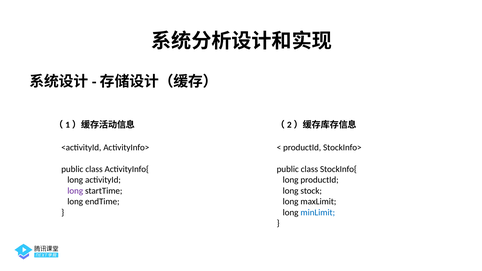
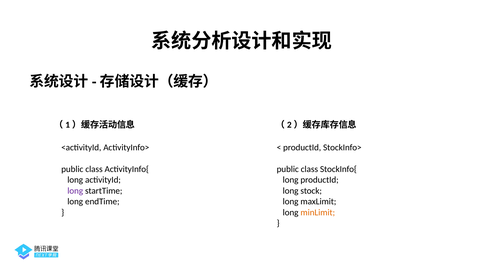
minLimit colour: blue -> orange
